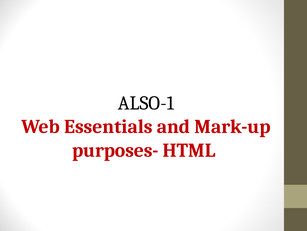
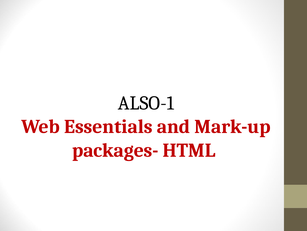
purposes-: purposes- -> packages-
